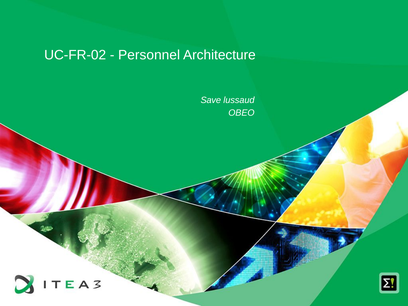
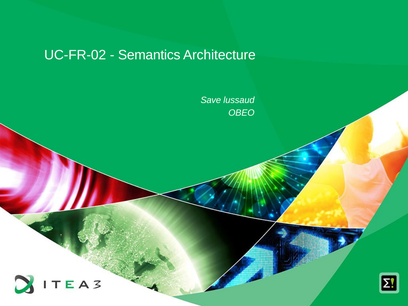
Personnel: Personnel -> Semantics
